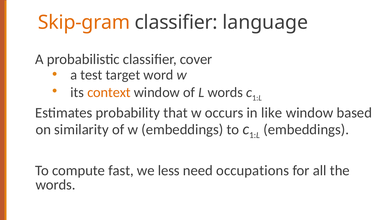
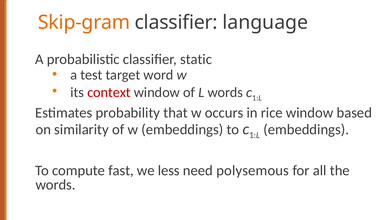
cover: cover -> static
context colour: orange -> red
like: like -> rice
occupations: occupations -> polysemous
